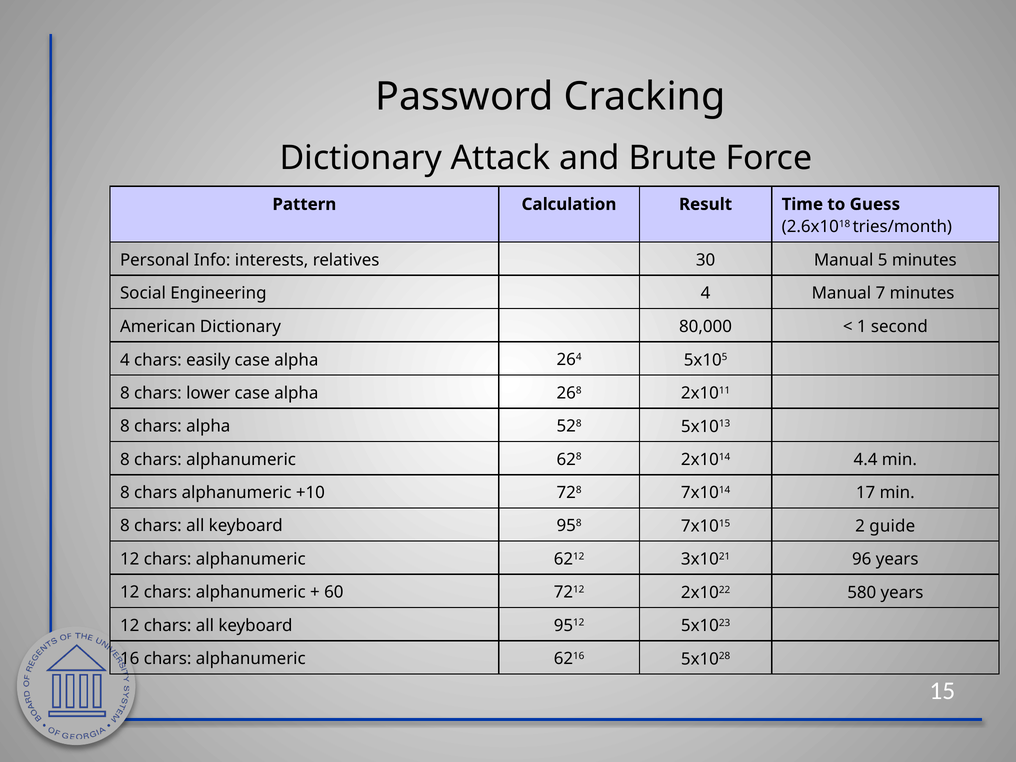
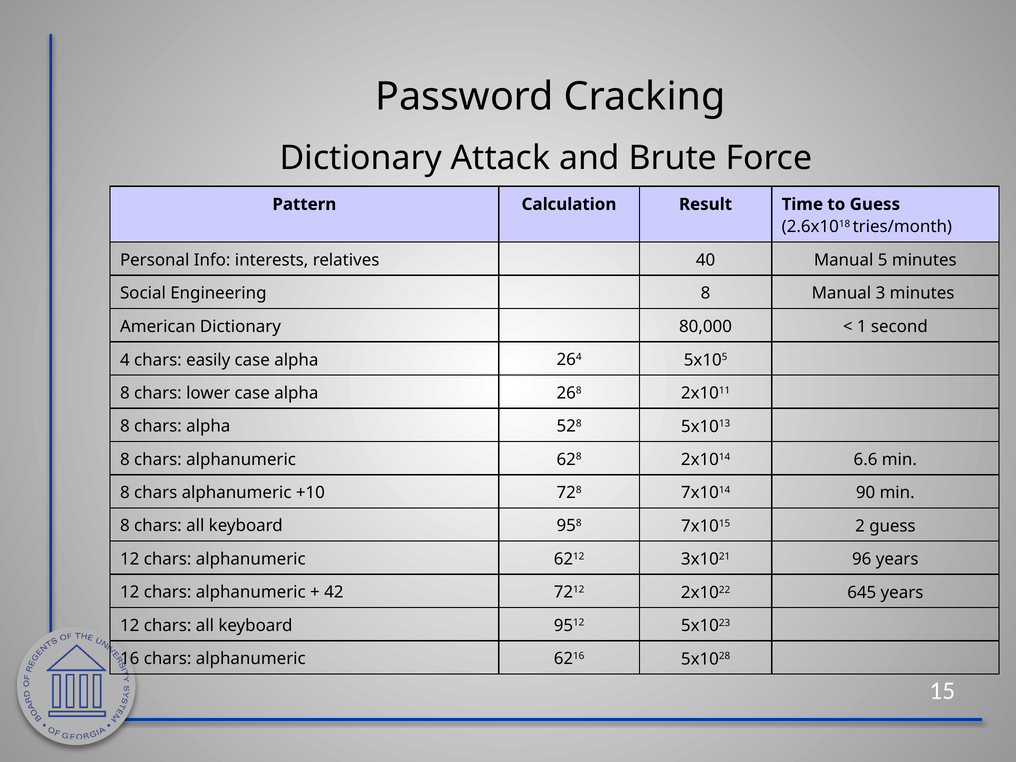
30: 30 -> 40
Engineering 4: 4 -> 8
7: 7 -> 3
4.4: 4.4 -> 6.6
17: 17 -> 90
2 guide: guide -> guess
60: 60 -> 42
580: 580 -> 645
